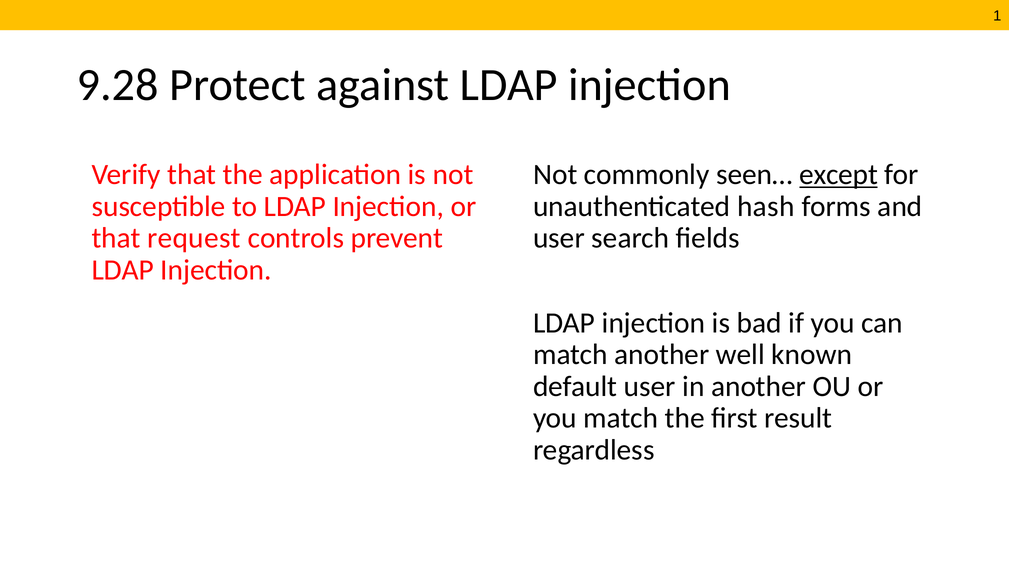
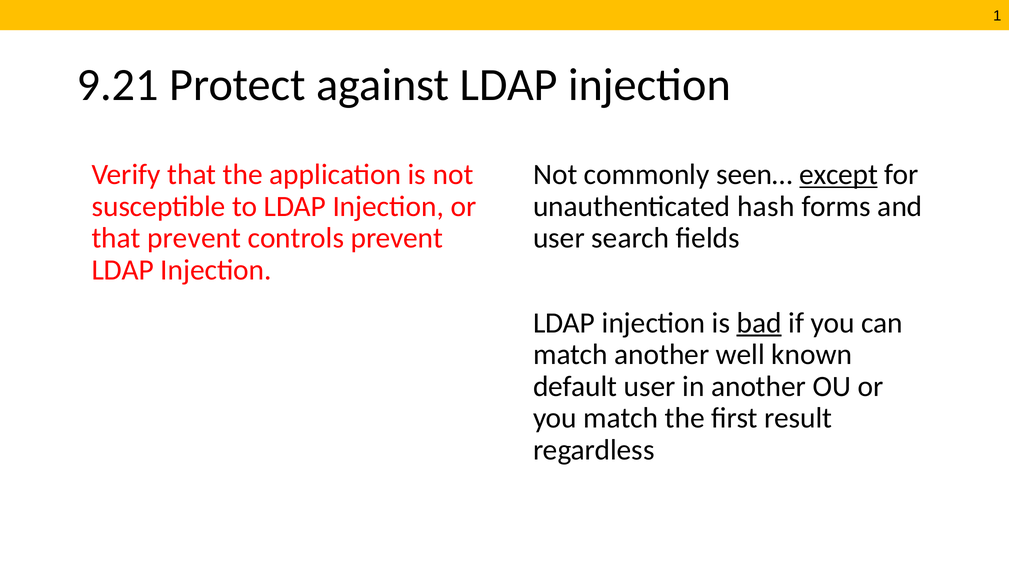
9.28: 9.28 -> 9.21
that request: request -> prevent
bad underline: none -> present
